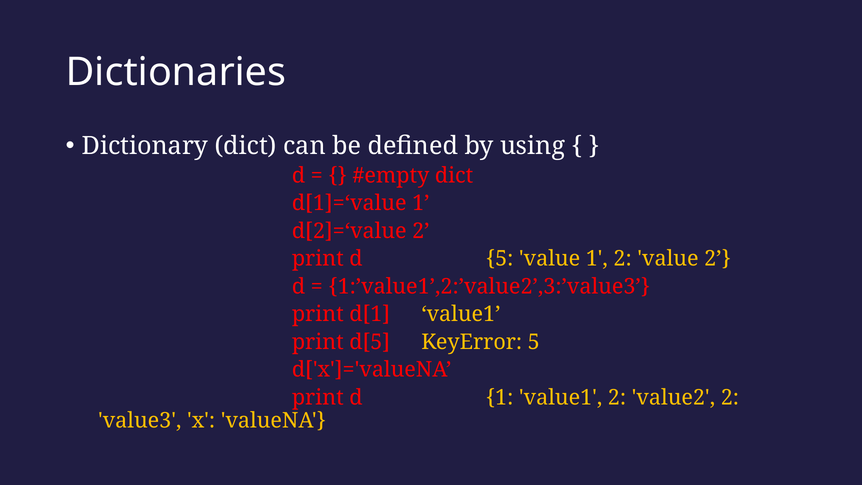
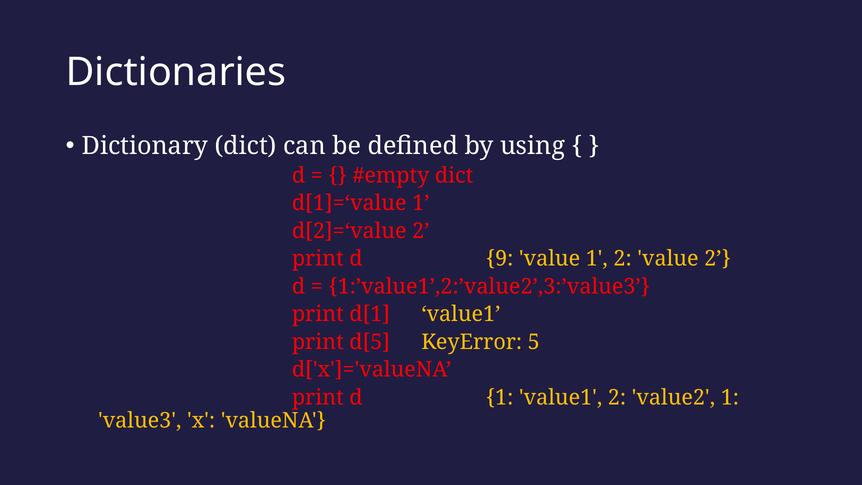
d 5: 5 -> 9
value2 2: 2 -> 1
